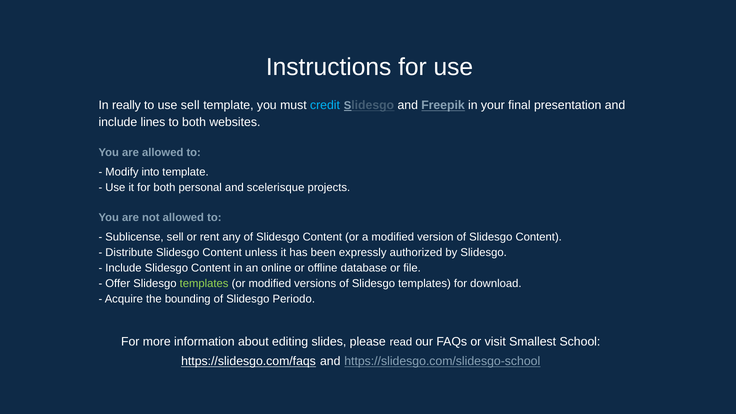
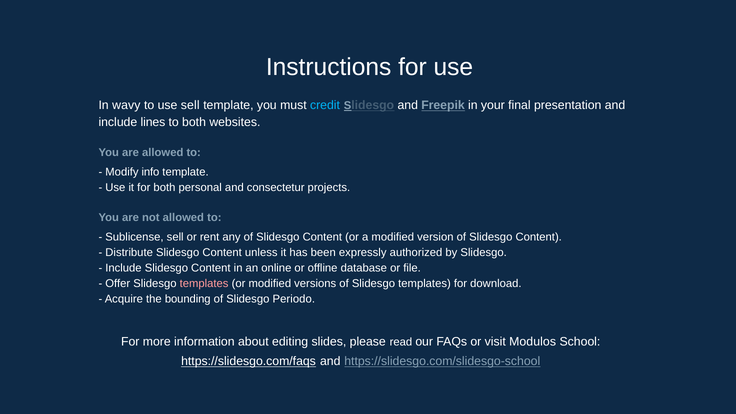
really: really -> wavy
into: into -> info
scelerisque: scelerisque -> consectetur
templates at (204, 284) colour: light green -> pink
Smallest: Smallest -> Modulos
